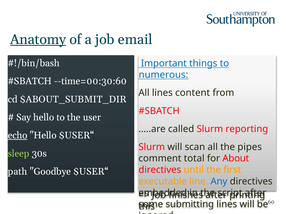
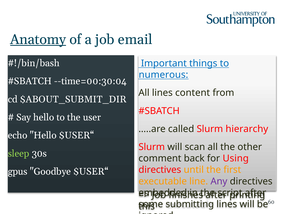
--time=00:30:60: --time=00:30:60 -> --time=00:30:04
reporting: reporting -> hierarchy
echo underline: present -> none
pipes: pipes -> other
total: total -> back
About: About -> Using
path: path -> gpus
Any colour: blue -> purple
